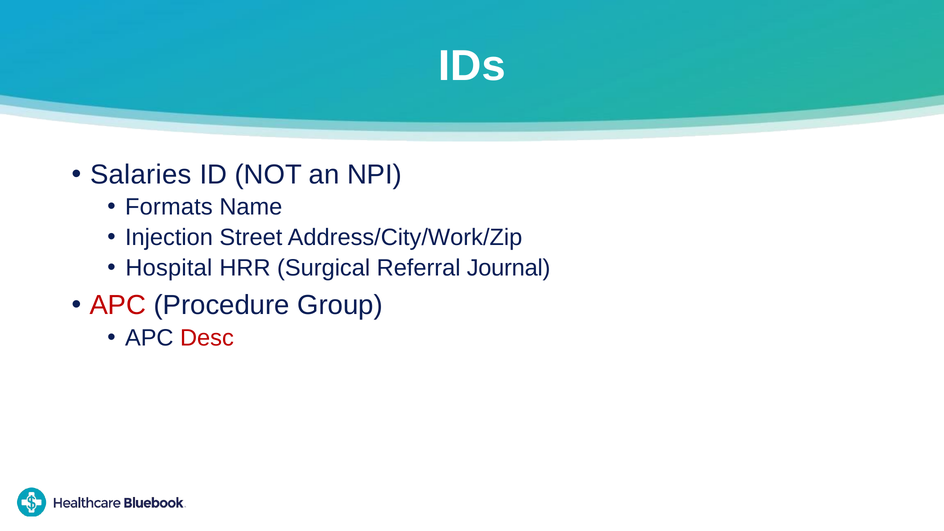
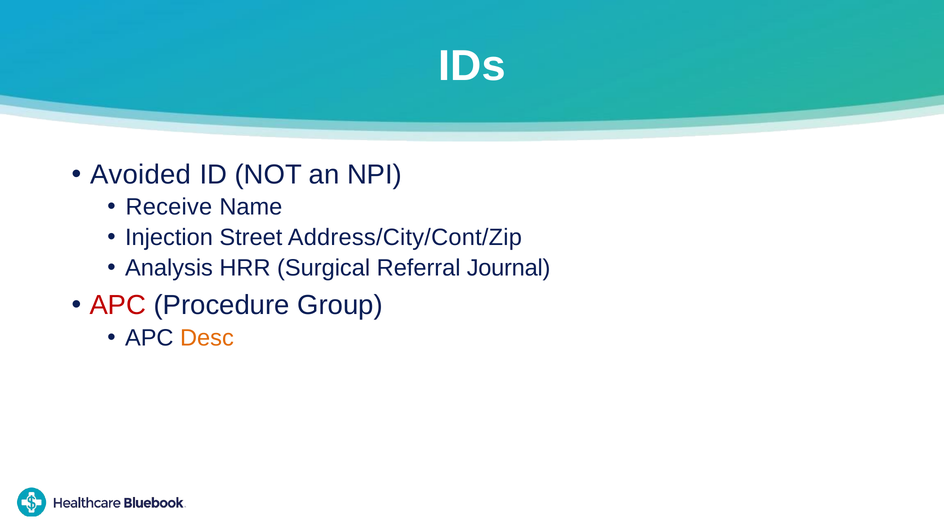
Salaries: Salaries -> Avoided
Formats: Formats -> Receive
Address/City/Work/Zip: Address/City/Work/Zip -> Address/City/Cont/Zip
Hospital: Hospital -> Analysis
Desc colour: red -> orange
